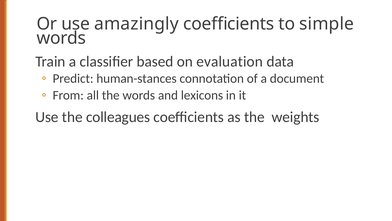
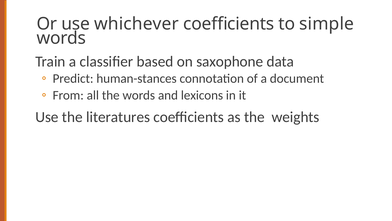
amazingly: amazingly -> whichever
evaluation: evaluation -> saxophone
colleagues: colleagues -> literatures
